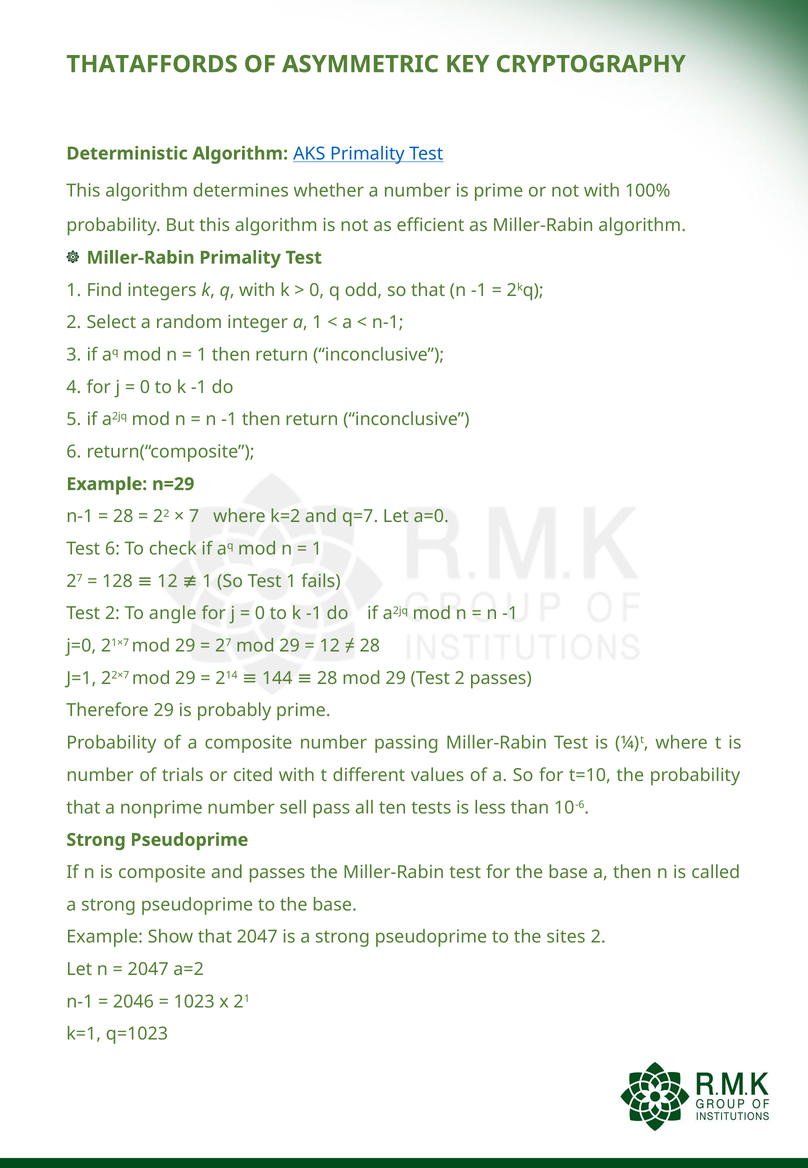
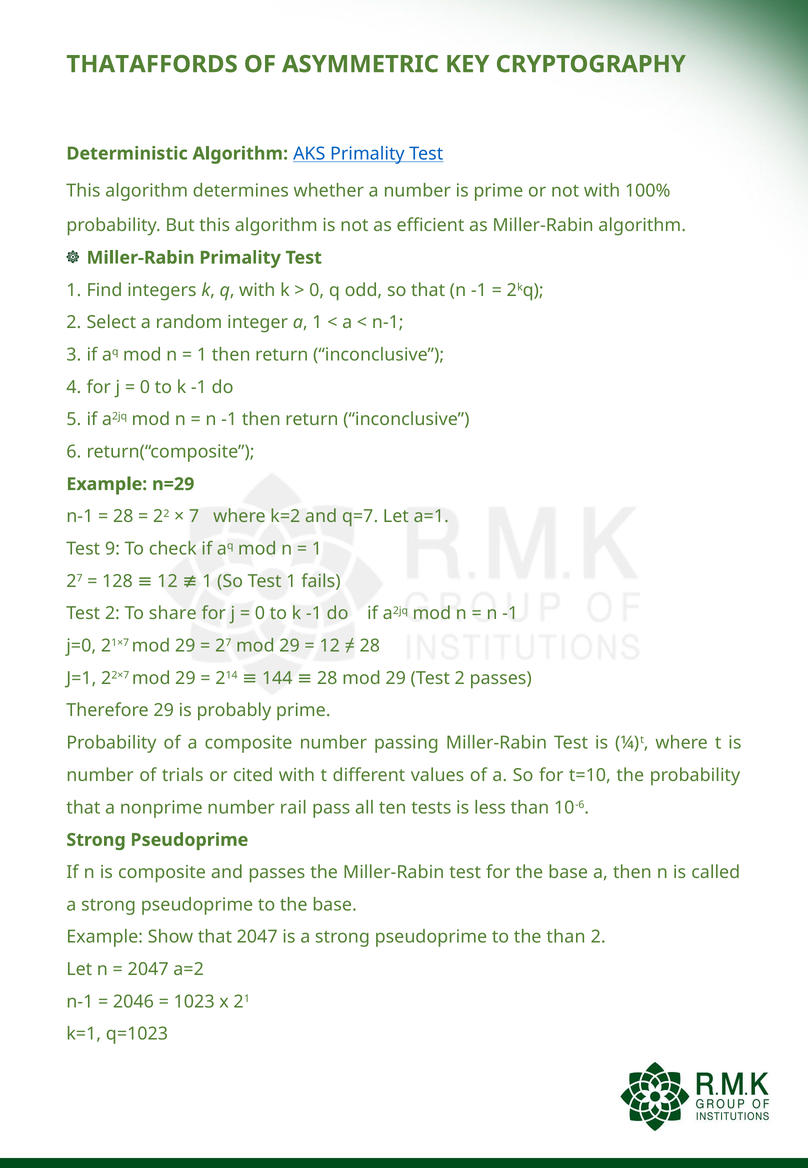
a=0: a=0 -> a=1
Test 6: 6 -> 9
angle: angle -> share
sell: sell -> rail
the sites: sites -> than
